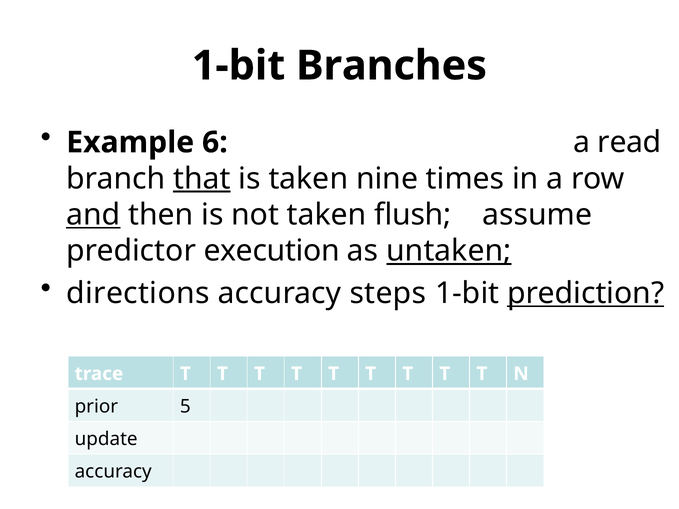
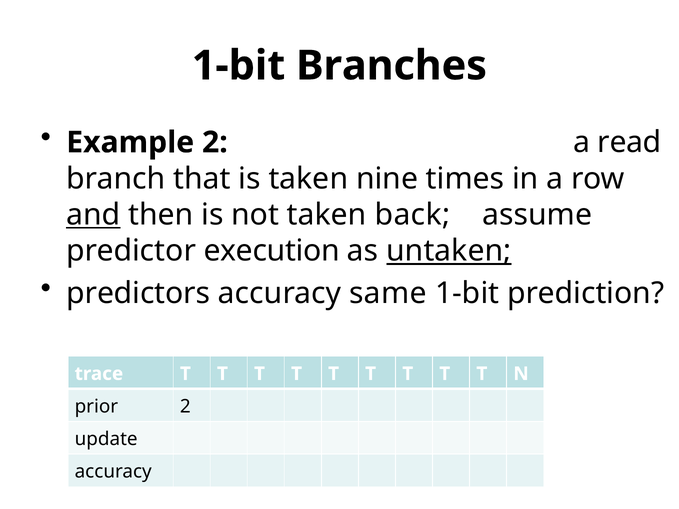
Example 6: 6 -> 2
that underline: present -> none
flush: flush -> back
directions: directions -> predictors
steps: steps -> same
prediction underline: present -> none
prior 5: 5 -> 2
